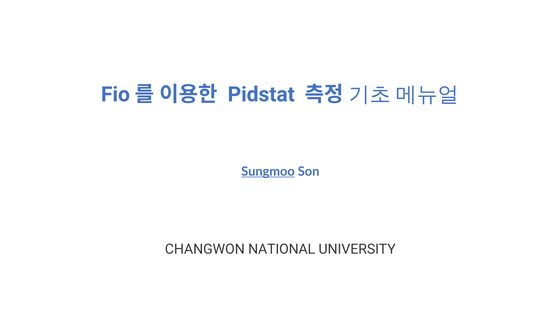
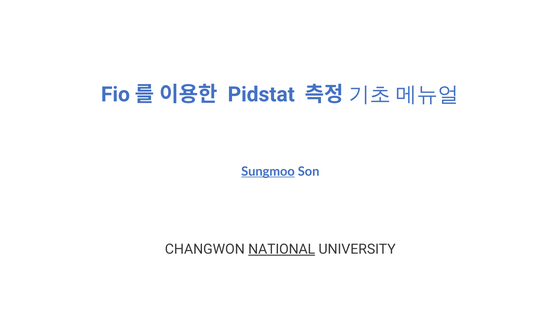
NATIONAL underline: none -> present
